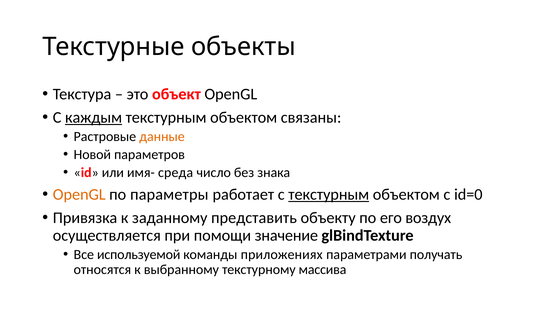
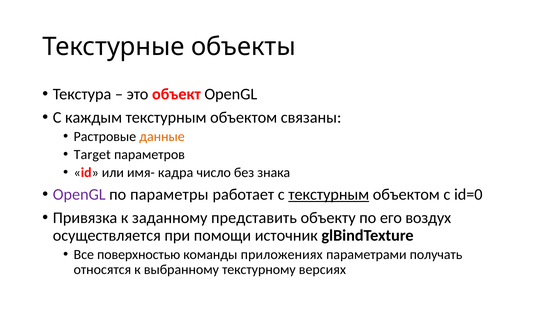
каждым underline: present -> none
Новой: Новой -> Target
среда: среда -> кадра
OpenGL at (79, 194) colour: orange -> purple
значение: значение -> источник
используемой: используемой -> поверхностью
массива: массива -> версиях
